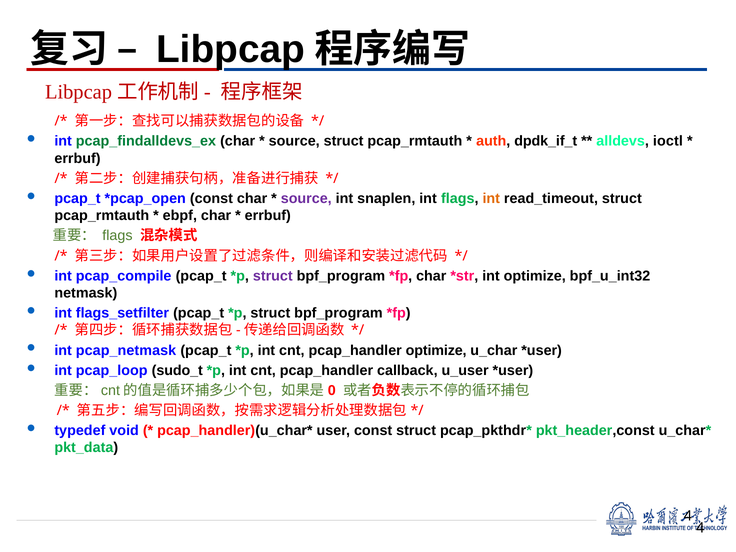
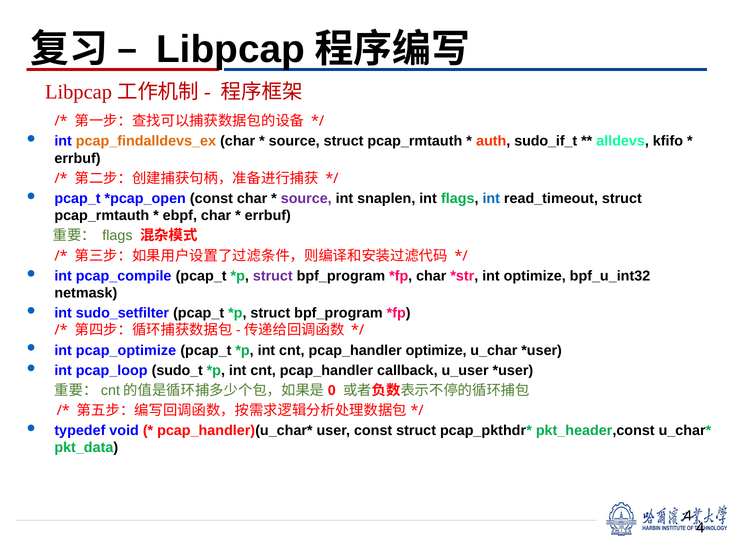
pcap_findalldevs_ex colour: green -> orange
dpdk_if_t: dpdk_if_t -> sudo_if_t
ioctl: ioctl -> kfifo
int at (491, 199) colour: orange -> blue
flags_setfilter: flags_setfilter -> sudo_setfilter
pcap_netmask: pcap_netmask -> pcap_optimize
